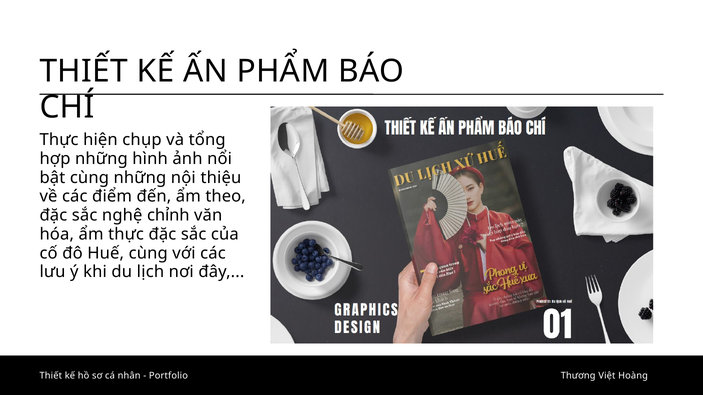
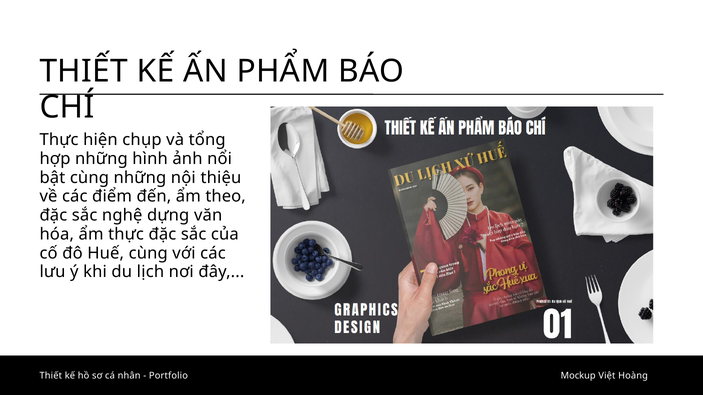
chỉnh: chỉnh -> dựng
Thương: Thương -> Mockup
